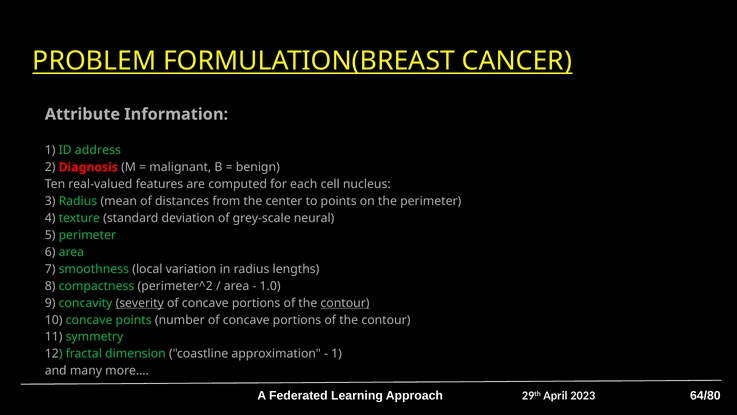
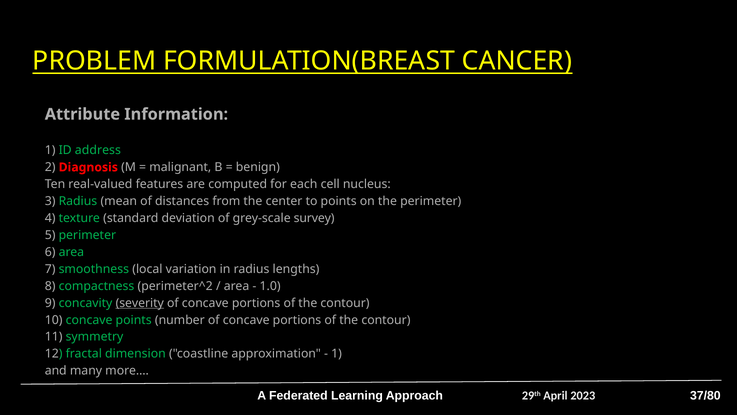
neural: neural -> survey
contour at (345, 303) underline: present -> none
64/80: 64/80 -> 37/80
